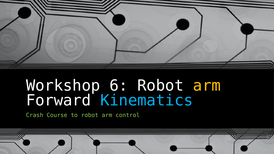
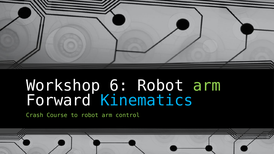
arm at (207, 86) colour: yellow -> light green
